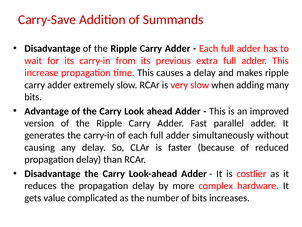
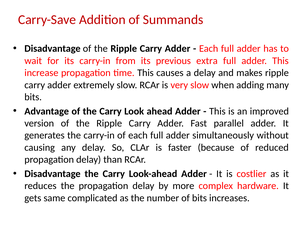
value: value -> same
